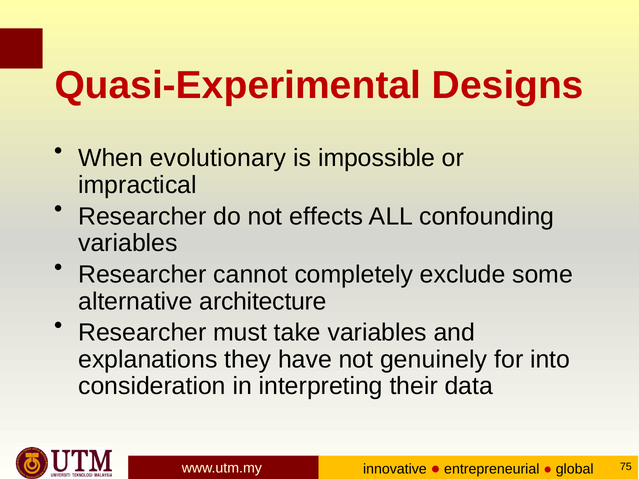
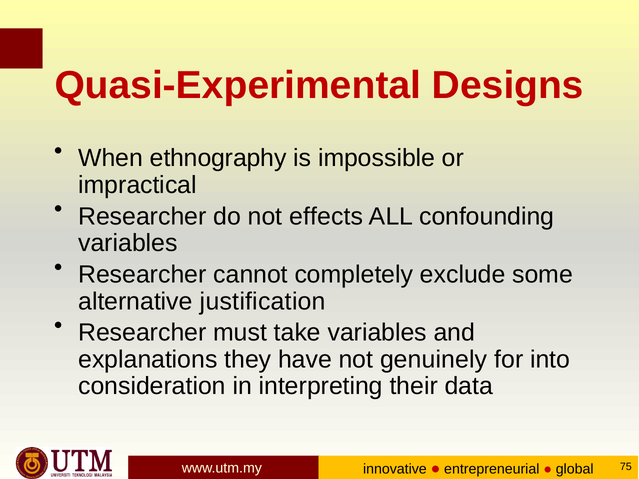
evolutionary: evolutionary -> ethnography
architecture: architecture -> justification
